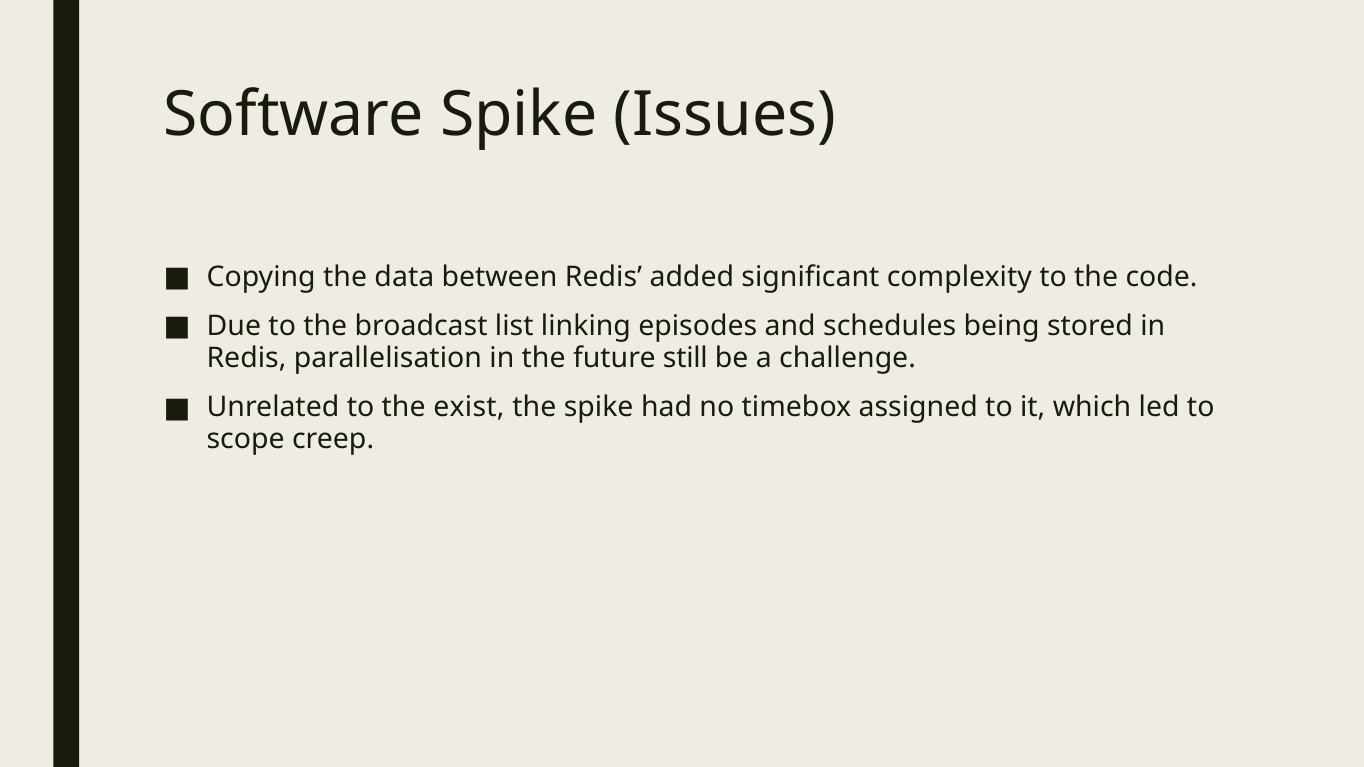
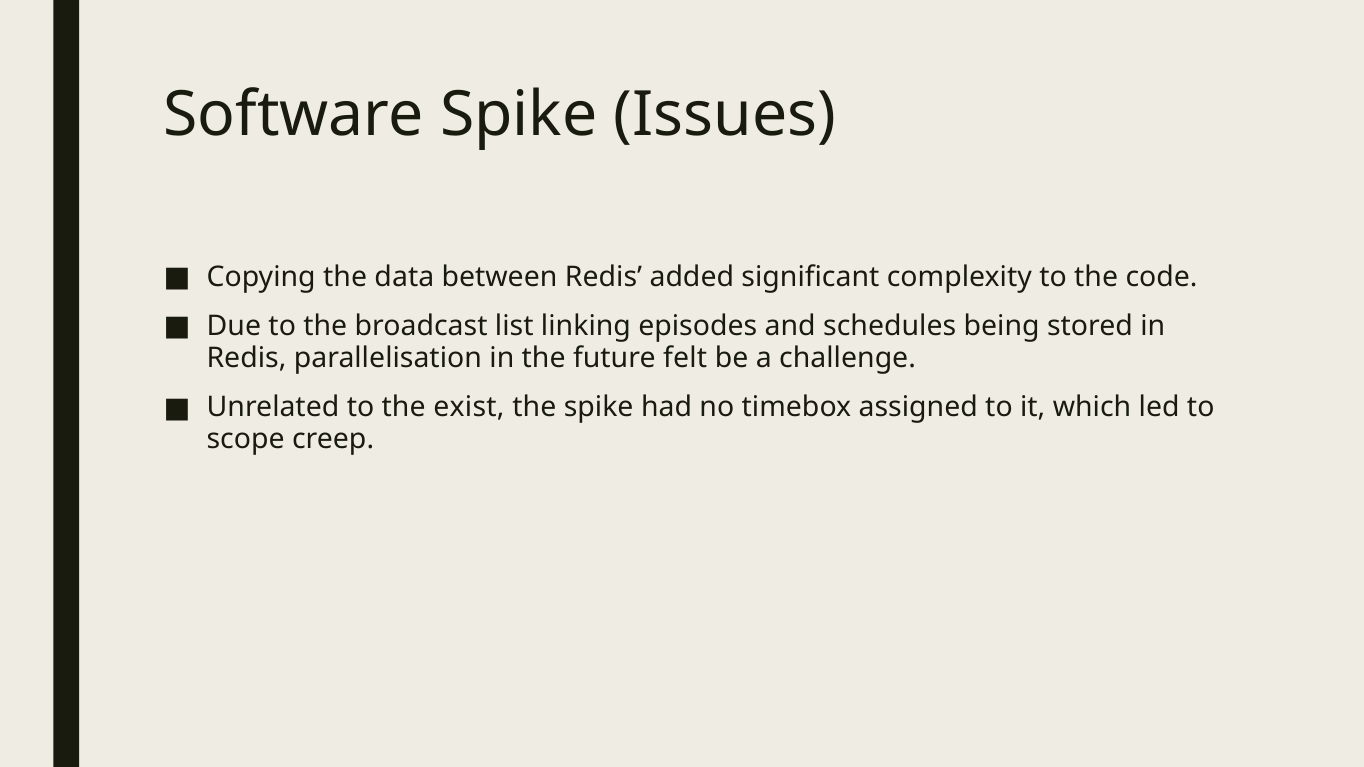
still: still -> felt
